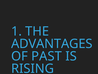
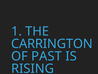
ADVANTAGES: ADVANTAGES -> CARRINGTON
